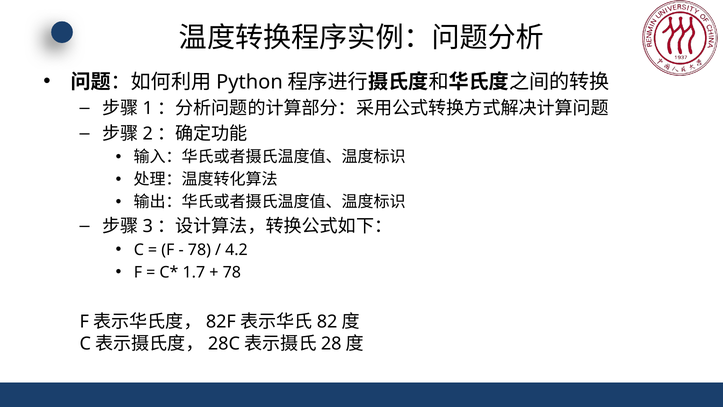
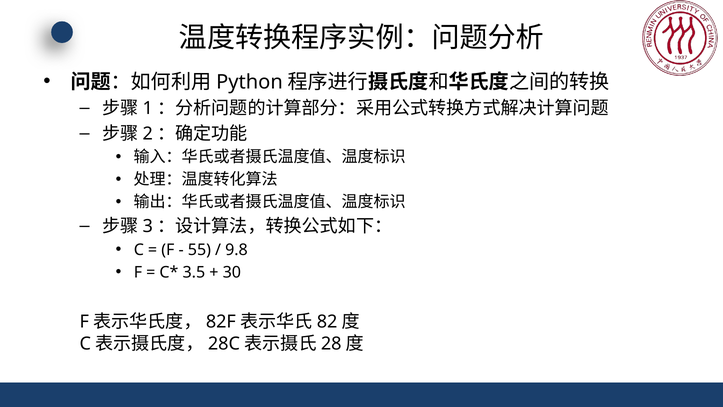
78 at (199, 250): 78 -> 55
4.2: 4.2 -> 9.8
1.7: 1.7 -> 3.5
78 at (232, 272): 78 -> 30
